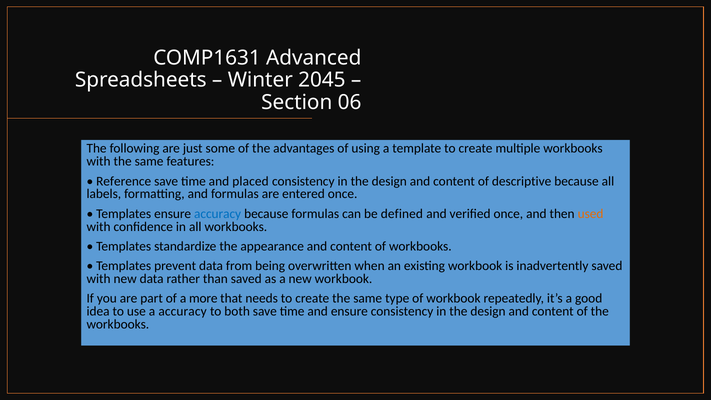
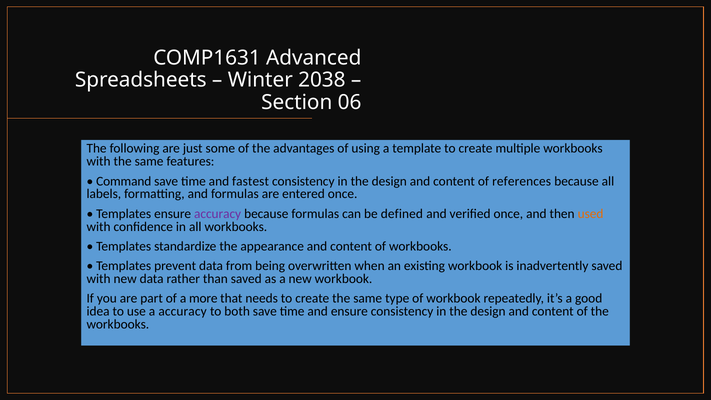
2045: 2045 -> 2038
Reference: Reference -> Command
placed: placed -> fastest
descriptive: descriptive -> references
accuracy at (218, 214) colour: blue -> purple
